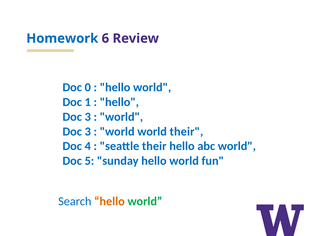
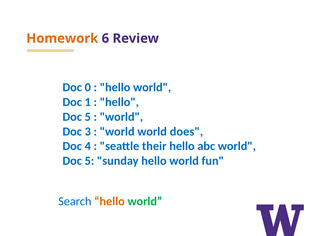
Homework colour: blue -> orange
3 at (88, 117): 3 -> 5
world their: their -> does
